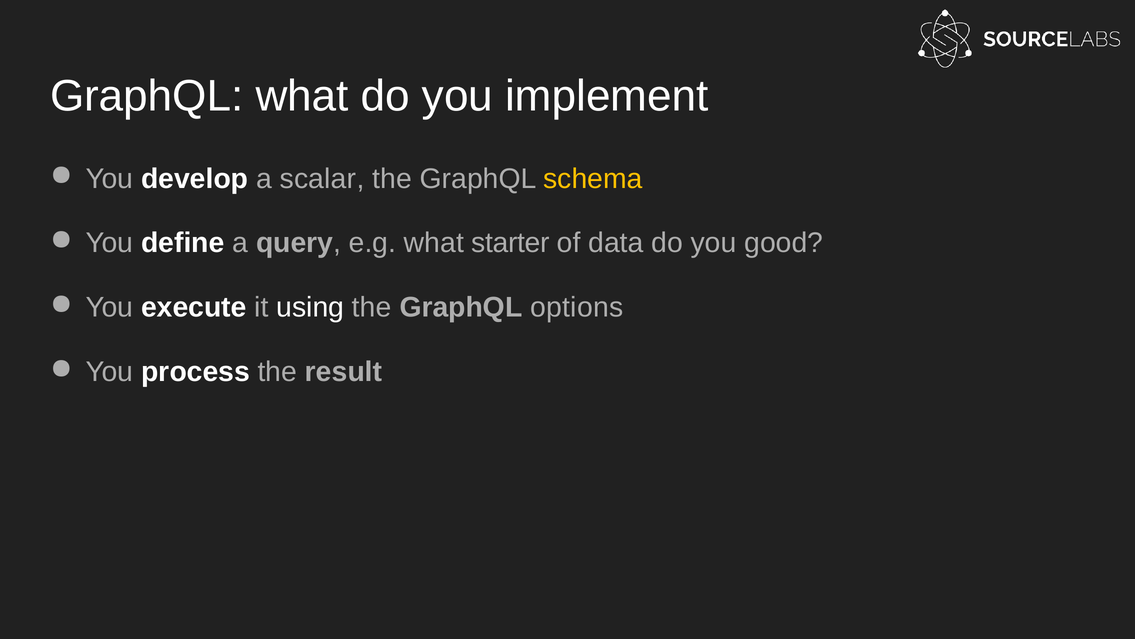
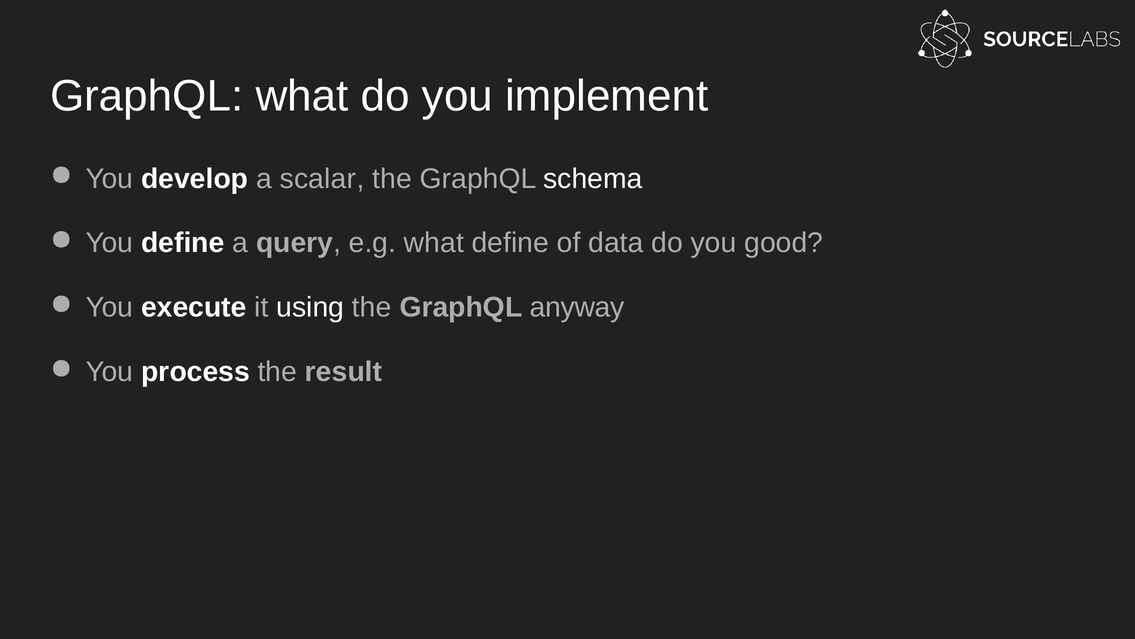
schema colour: yellow -> white
what starter: starter -> define
options: options -> anyway
